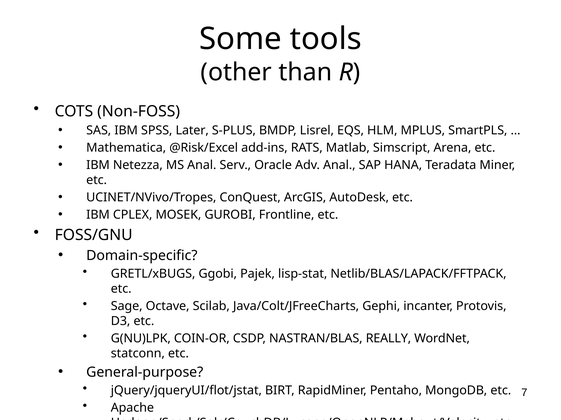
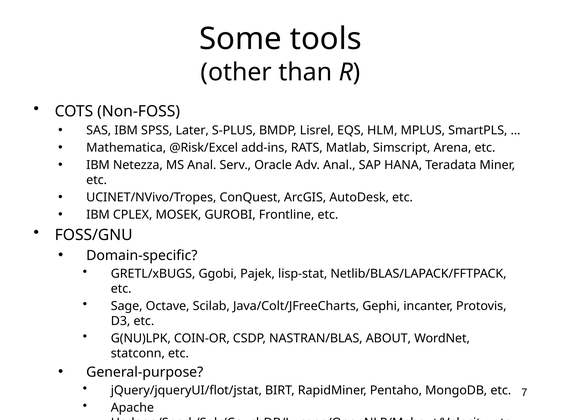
REALLY: REALLY -> ABOUT
